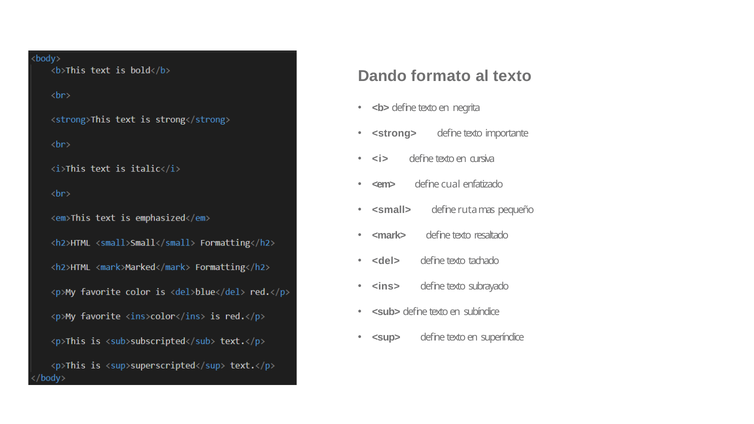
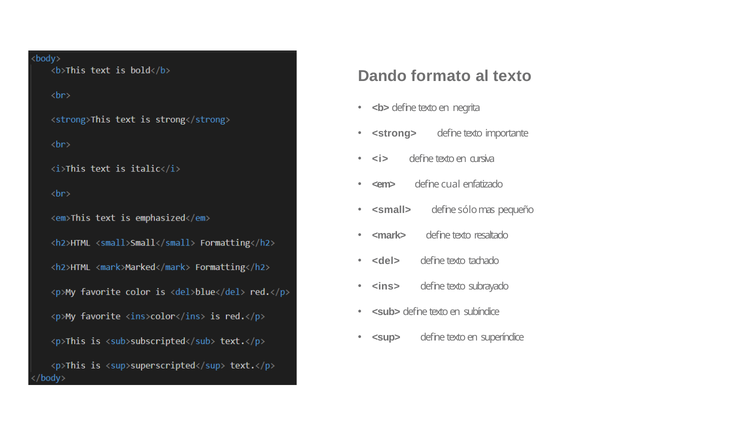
ruta: ruta -> sólo
